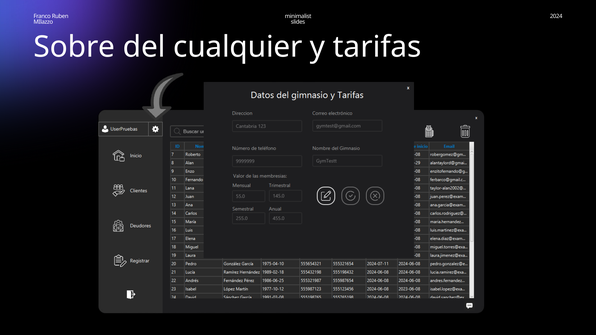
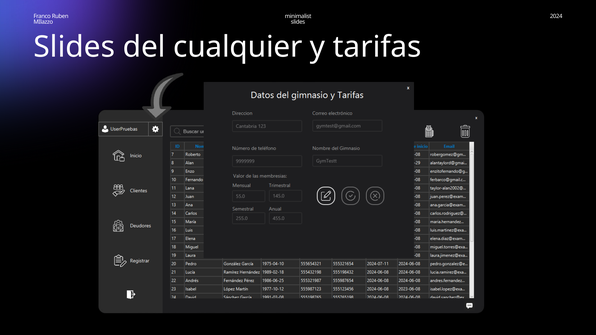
Sobre at (74, 47): Sobre -> Slides
